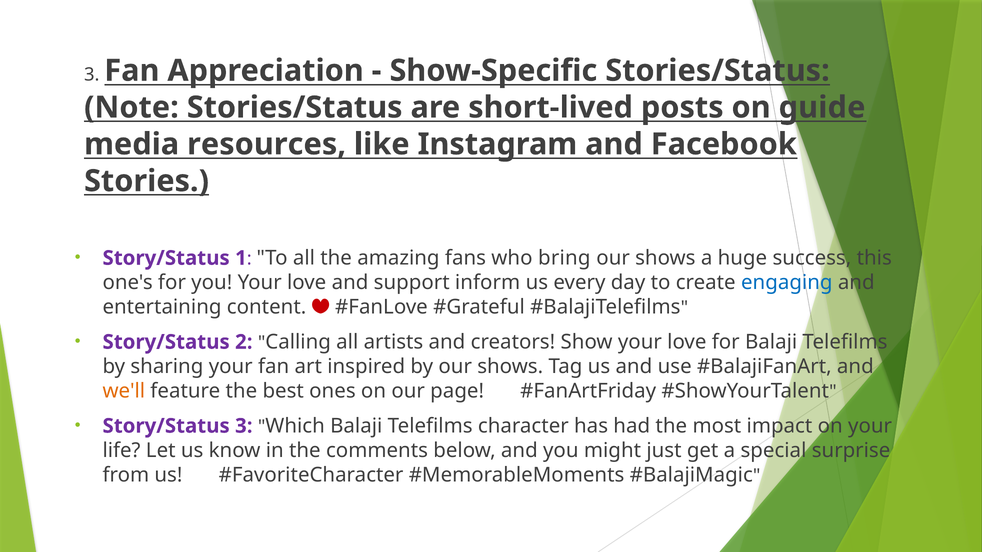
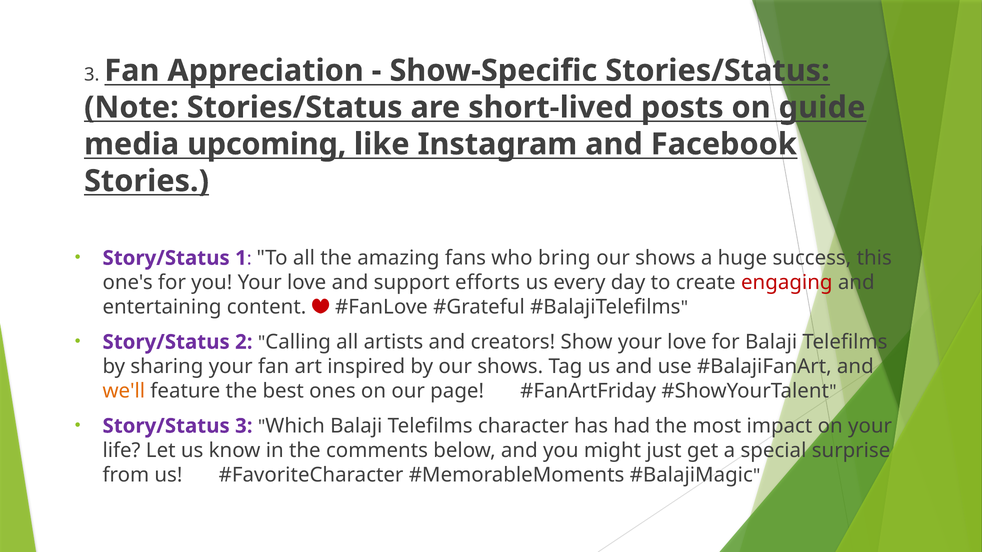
resources: resources -> upcoming
inform: inform -> efforts
engaging colour: blue -> red
